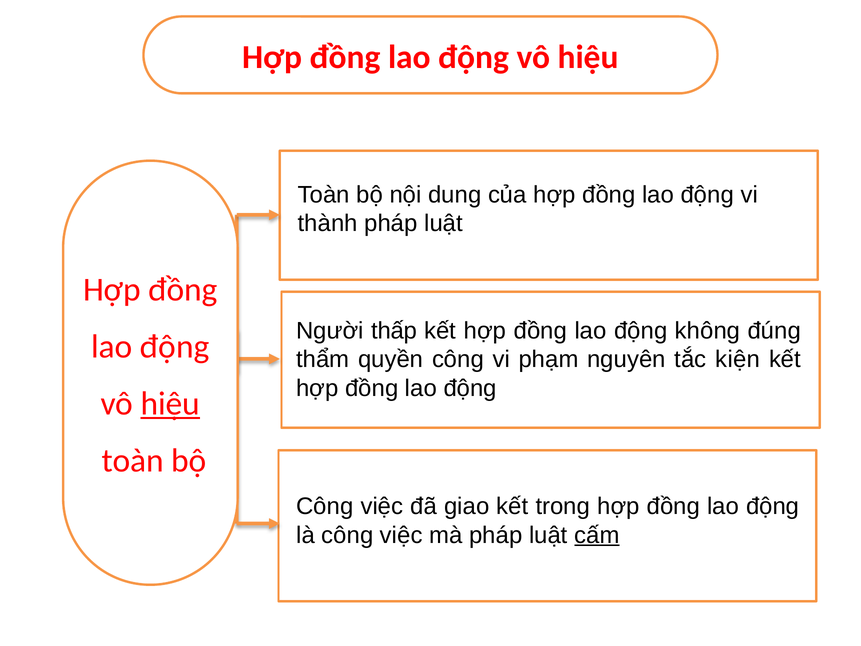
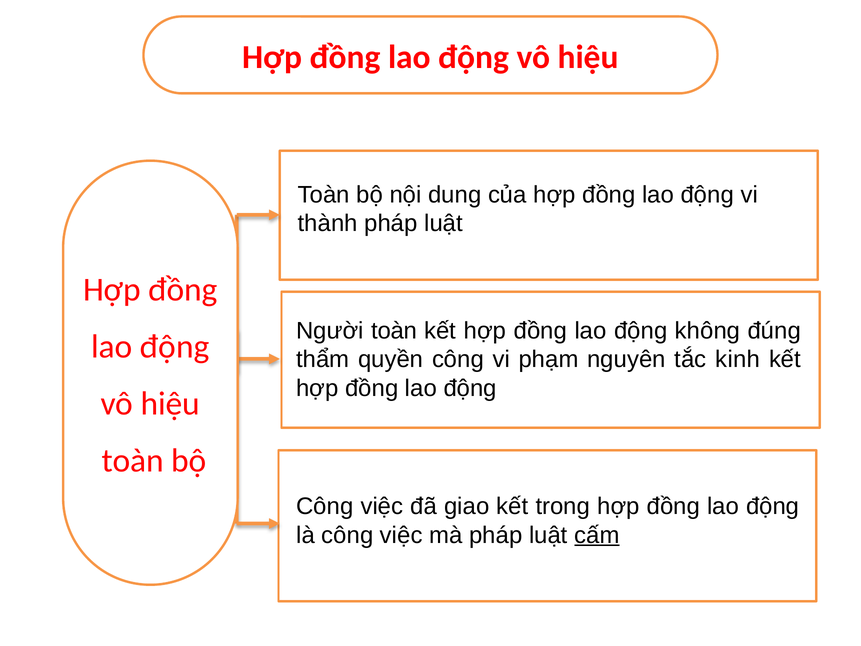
Người thấp: thấp -> toàn
kiện: kiện -> kinh
hiệu at (170, 403) underline: present -> none
